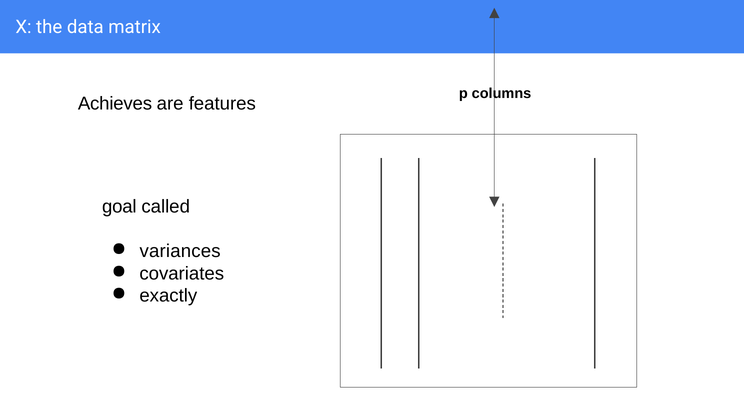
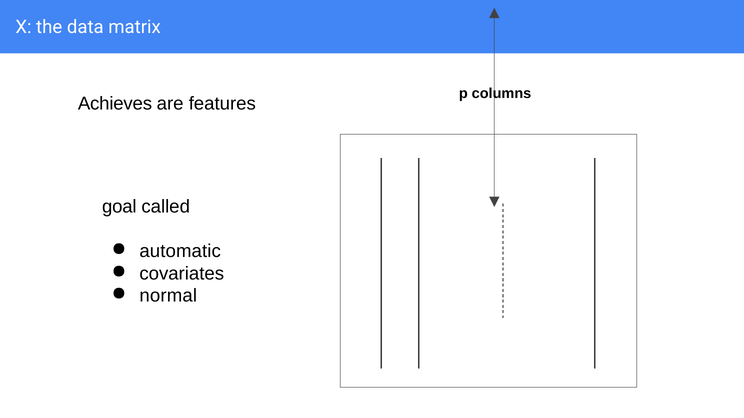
variances: variances -> automatic
exactly: exactly -> normal
